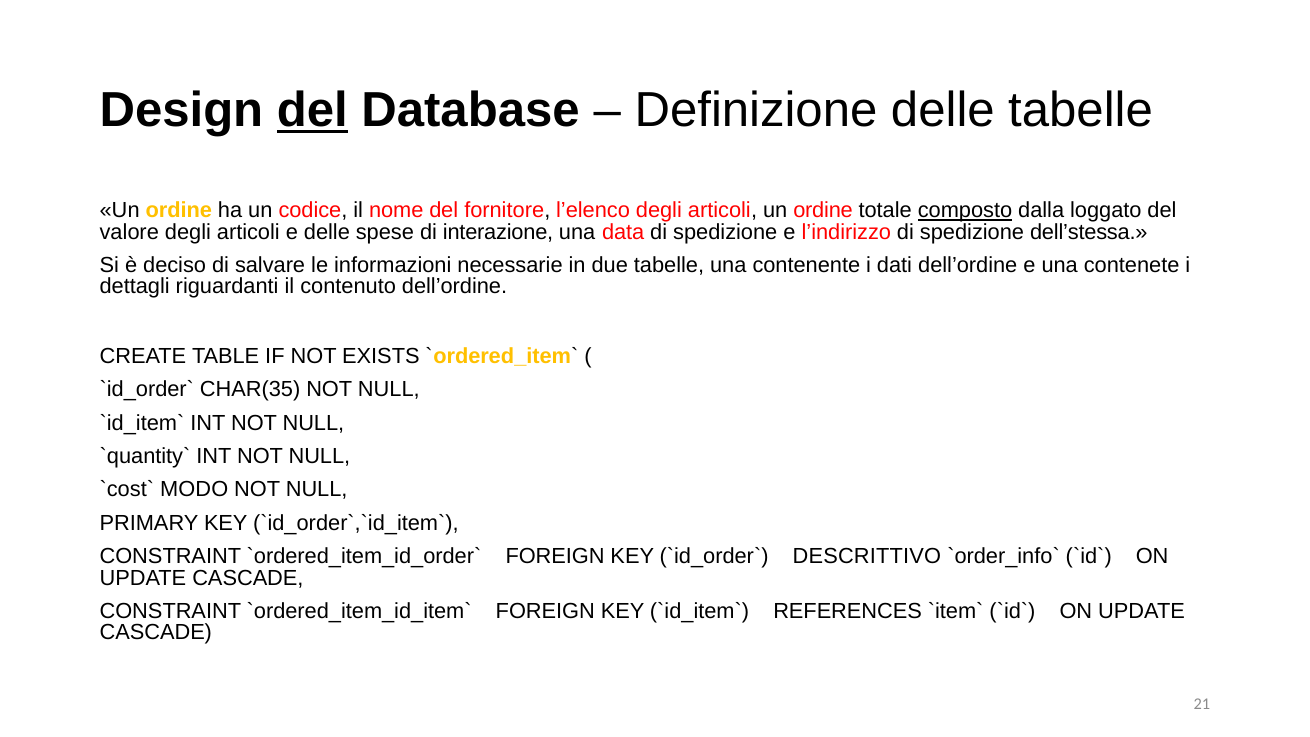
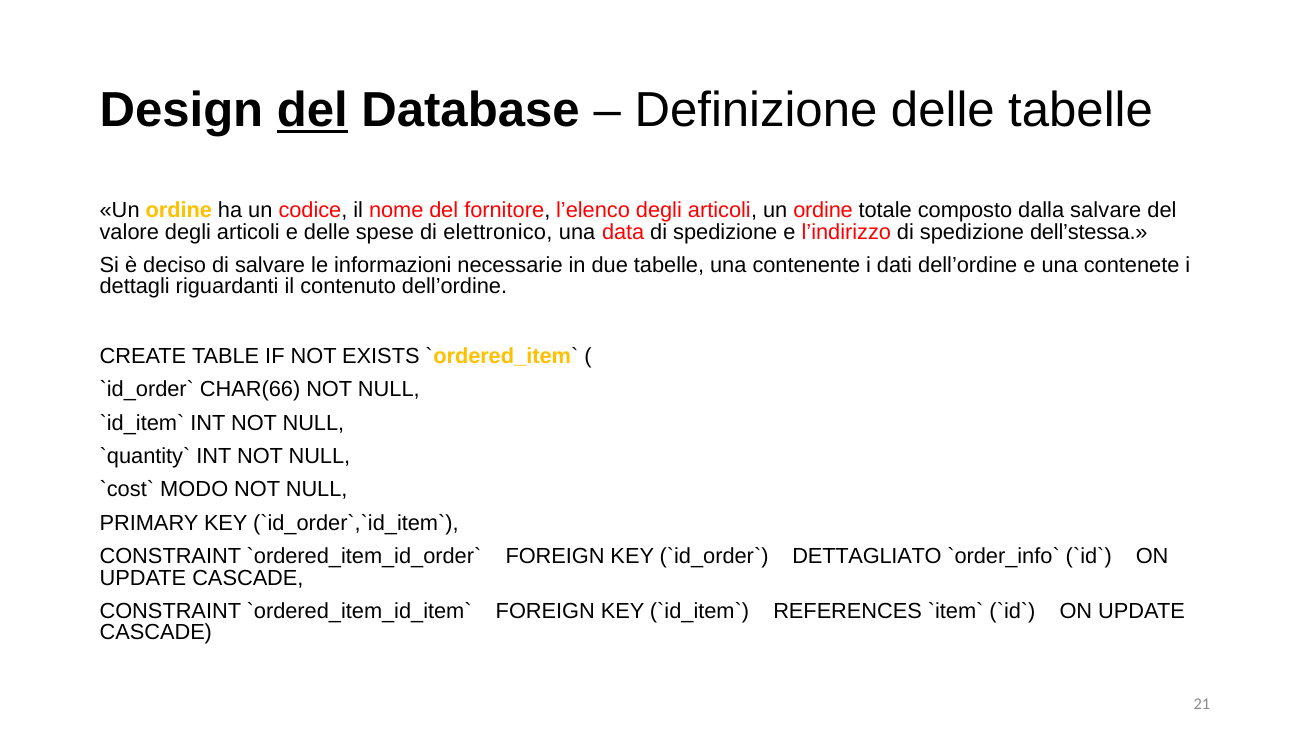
composto underline: present -> none
dalla loggato: loggato -> salvare
interazione: interazione -> elettronico
CHAR(35: CHAR(35 -> CHAR(66
DESCRITTIVO: DESCRITTIVO -> DETTAGLIATO
